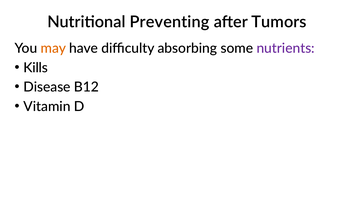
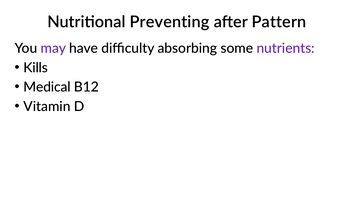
Tumors: Tumors -> Pattern
may colour: orange -> purple
Disease: Disease -> Medical
